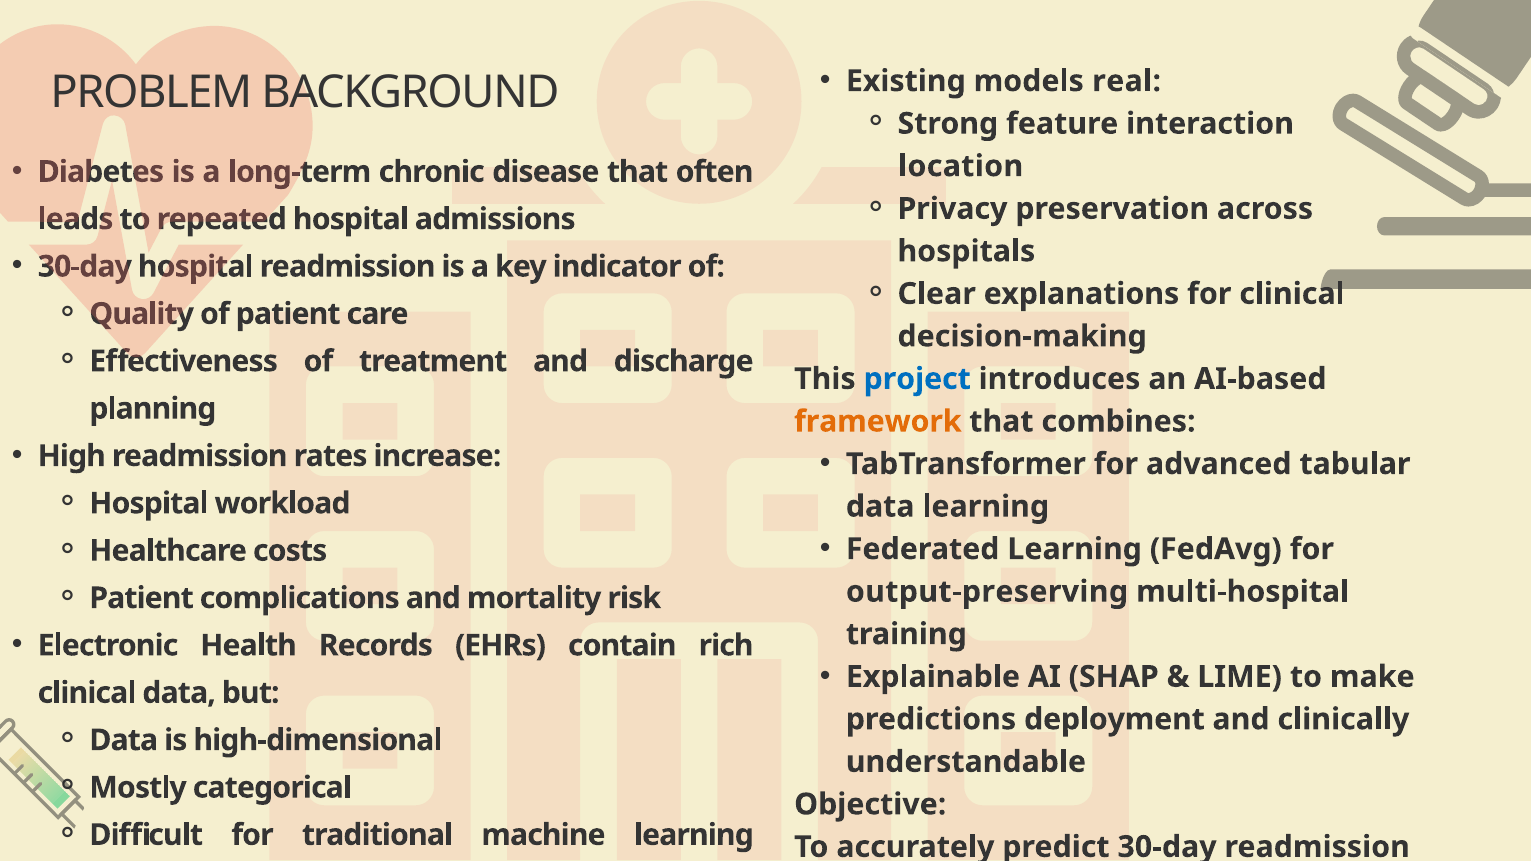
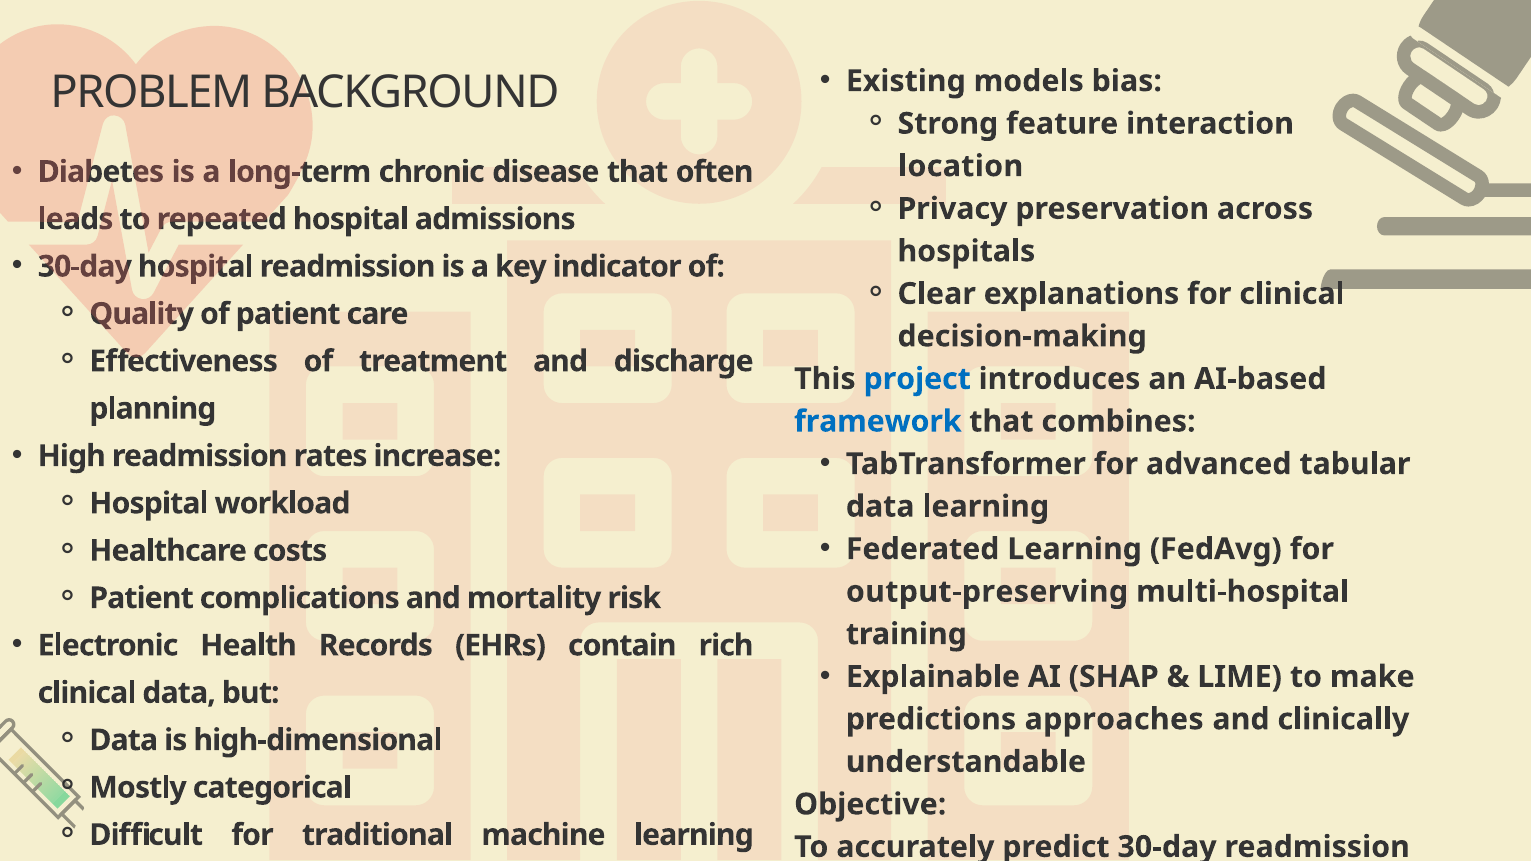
real: real -> bias
framework colour: orange -> blue
deployment: deployment -> approaches
